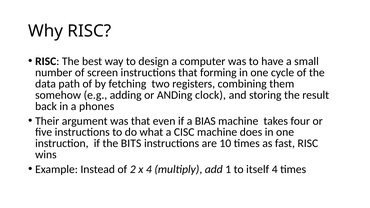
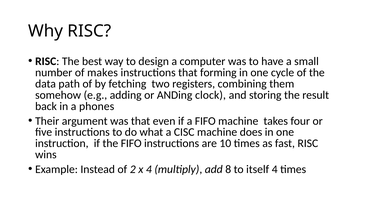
screen: screen -> makes
a BIAS: BIAS -> FIFO
the BITS: BITS -> FIFO
1: 1 -> 8
